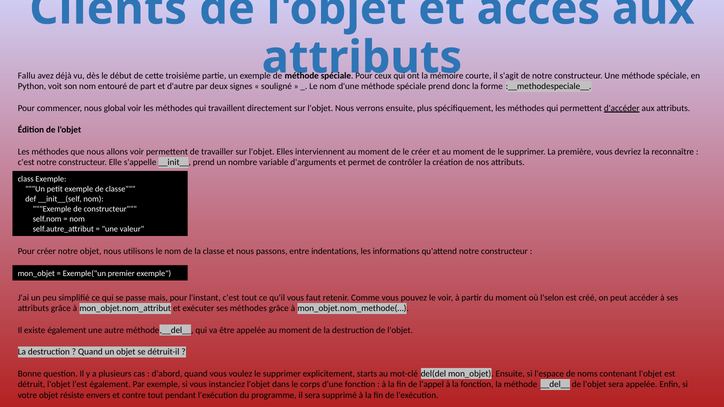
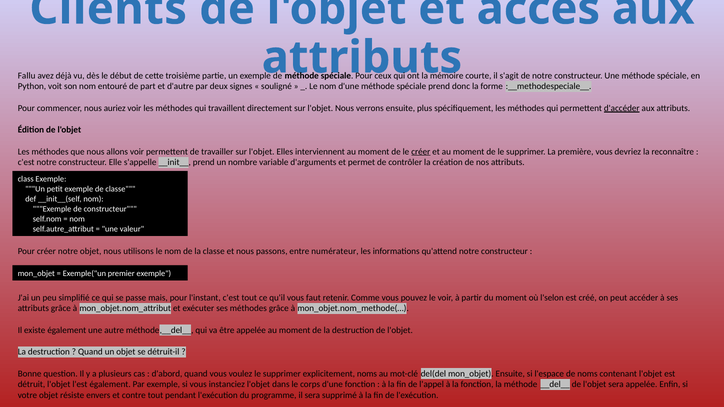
global: global -> auriez
créer at (421, 152) underline: none -> present
indentations: indentations -> numérateur
explicitement starts: starts -> noms
